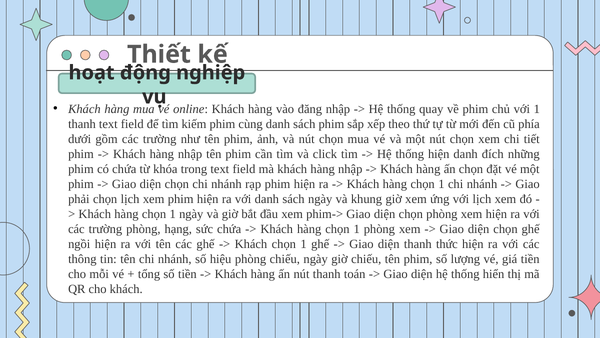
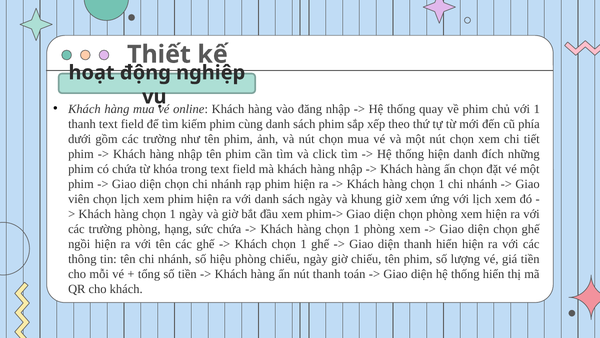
phải: phải -> viên
thanh thức: thức -> hiển
